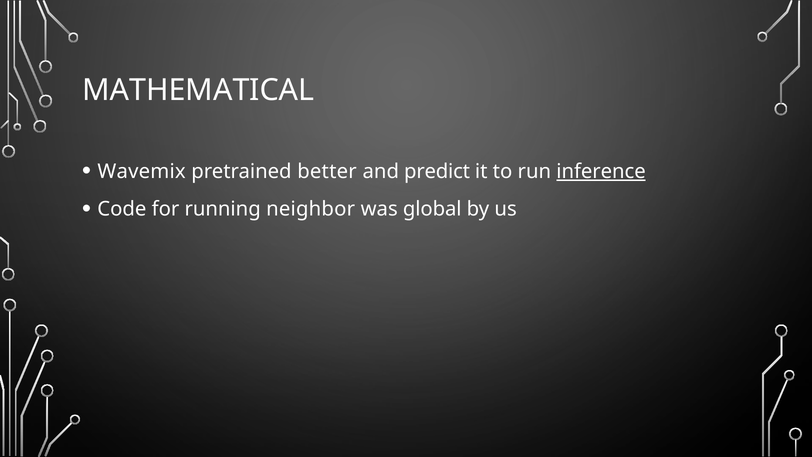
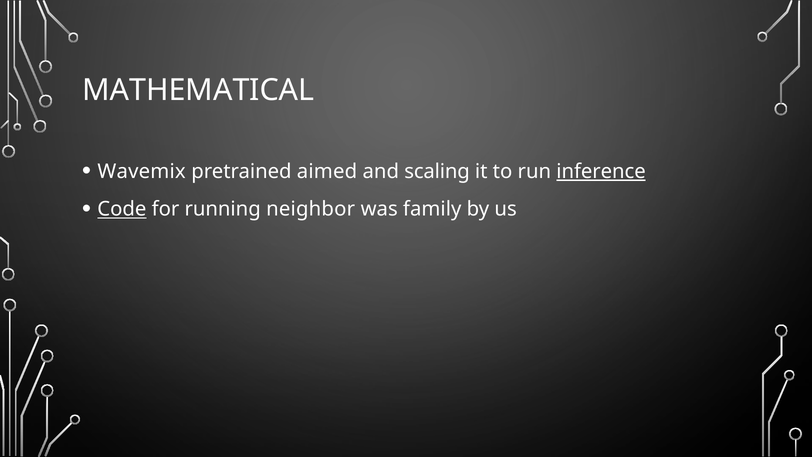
better: better -> aimed
predict: predict -> scaling
Code underline: none -> present
global: global -> family
